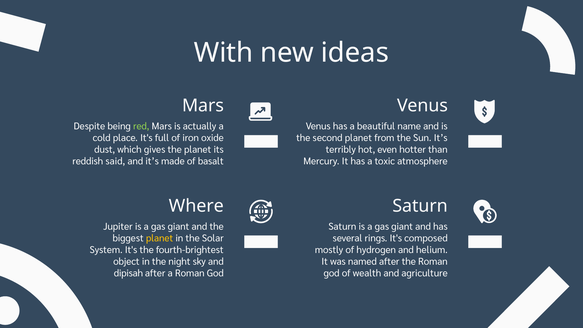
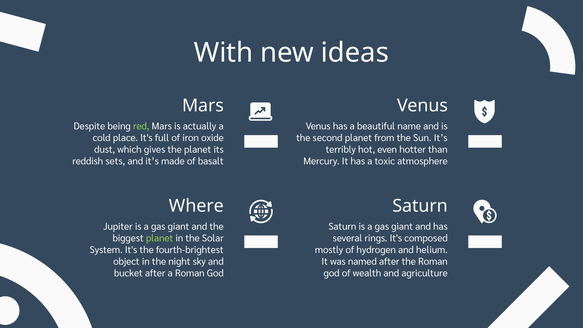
said: said -> sets
planet at (160, 238) colour: yellow -> light green
dipisah: dipisah -> bucket
